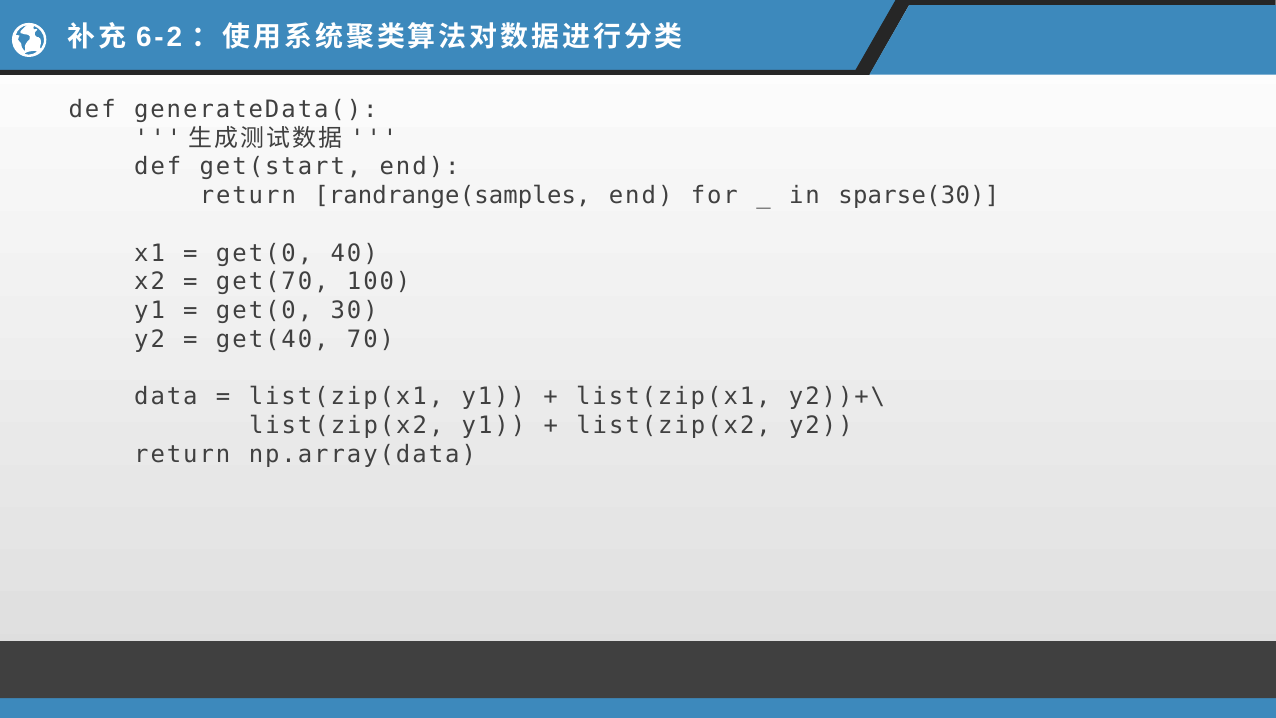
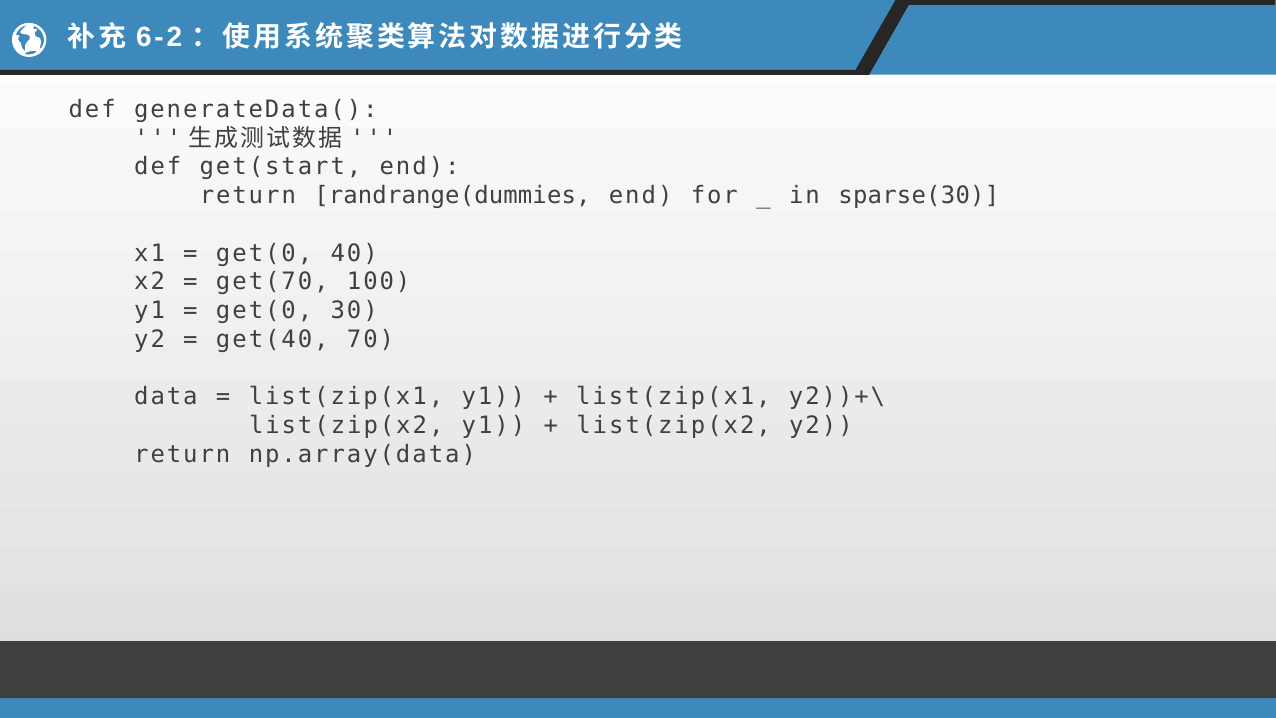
randrange(samples: randrange(samples -> randrange(dummies
